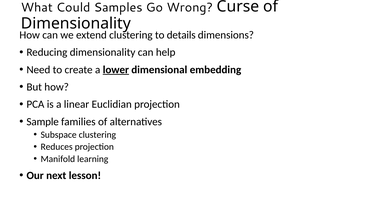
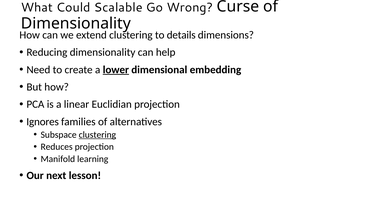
Samples: Samples -> Scalable
Sample: Sample -> Ignores
clustering at (97, 135) underline: none -> present
